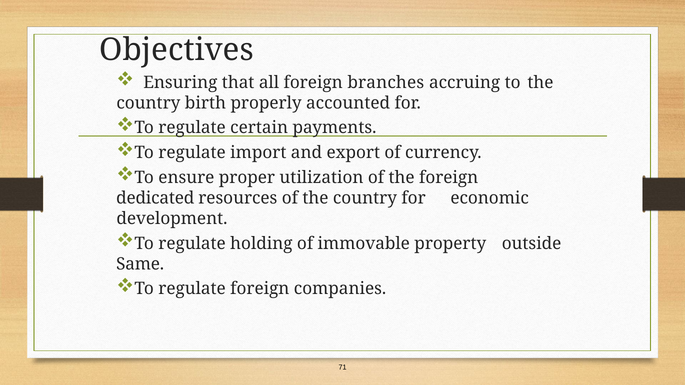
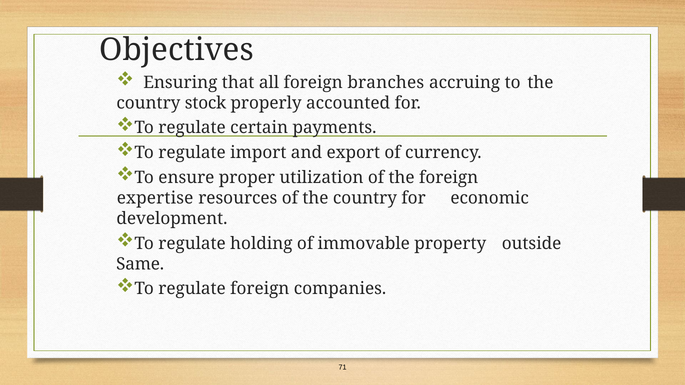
birth: birth -> stock
dedicated: dedicated -> expertise
